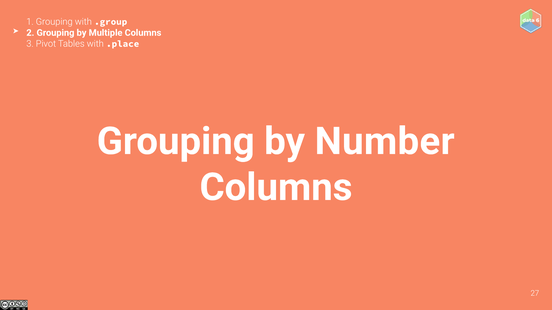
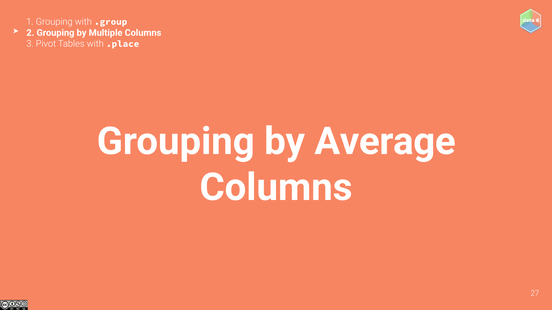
Number: Number -> Average
